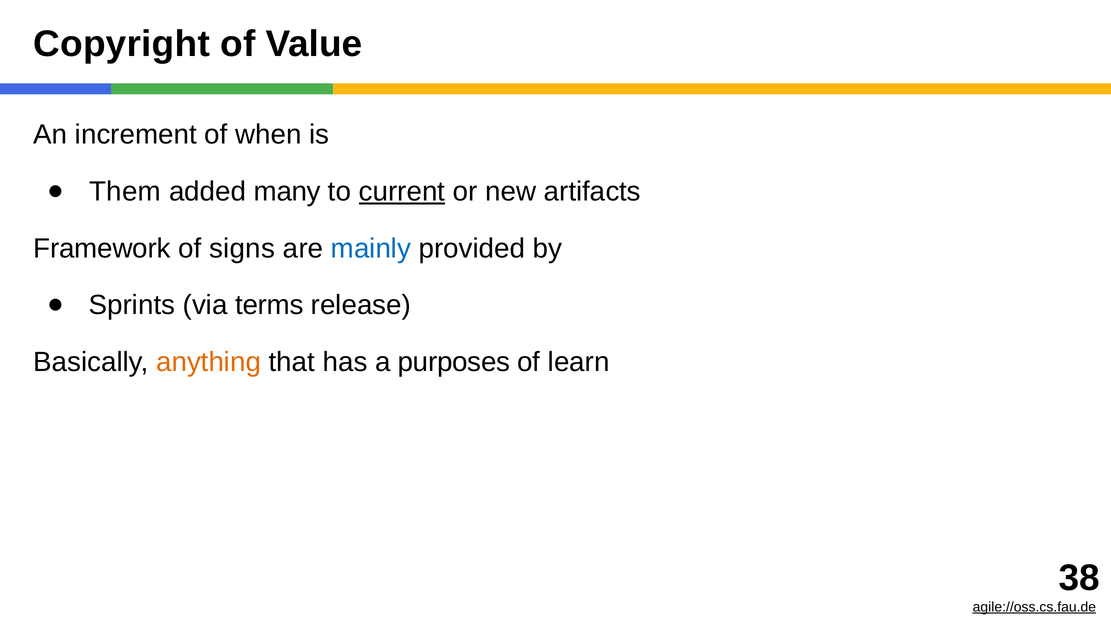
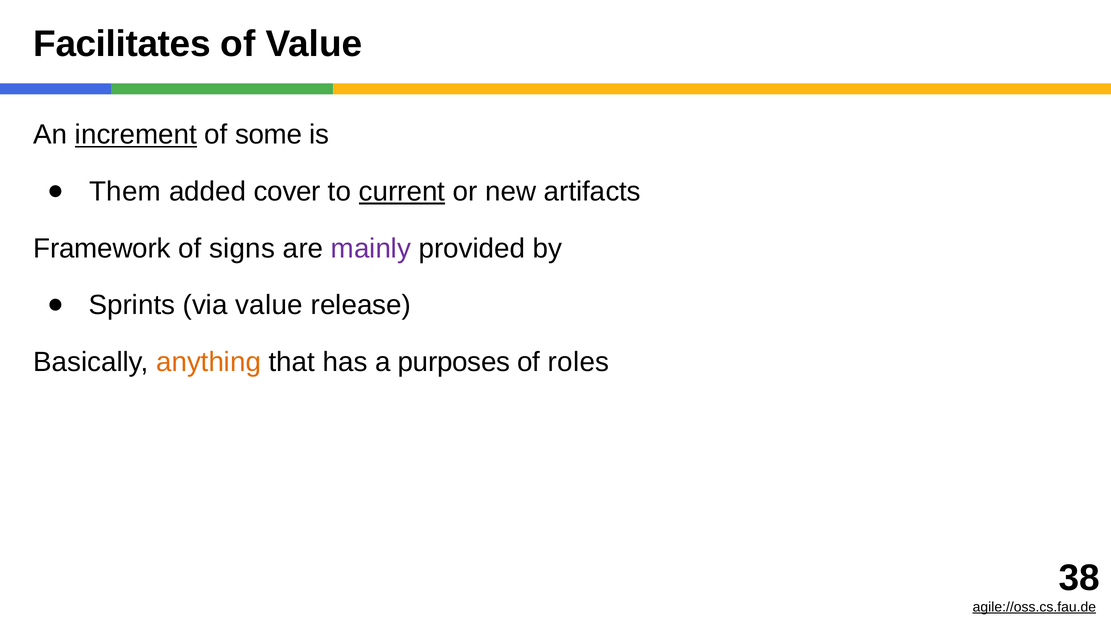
Copyright: Copyright -> Facilitates
increment underline: none -> present
when: when -> some
many: many -> cover
mainly colour: blue -> purple
via terms: terms -> value
learn: learn -> roles
